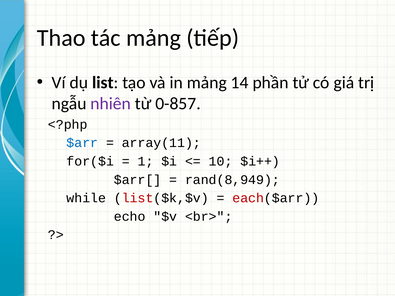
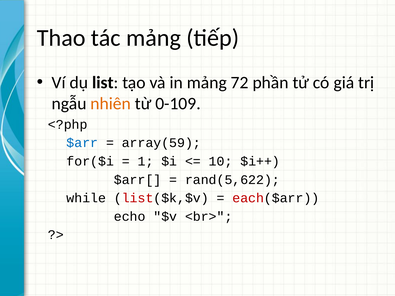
14: 14 -> 72
nhiên colour: purple -> orange
0-857: 0-857 -> 0-109
array(11: array(11 -> array(59
rand(8,949: rand(8,949 -> rand(5,622
